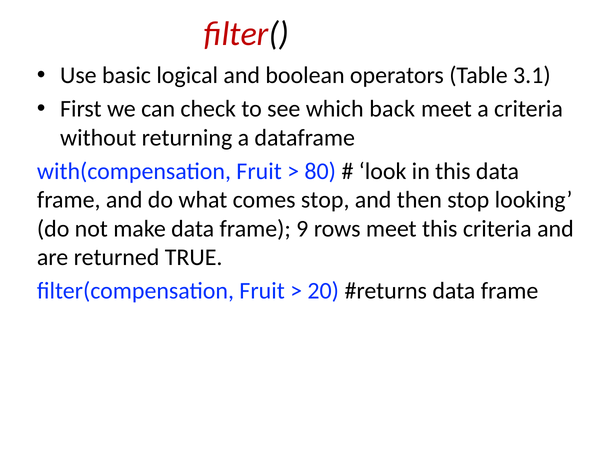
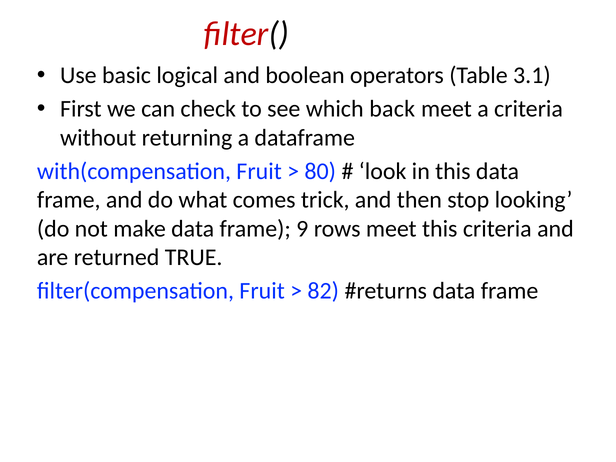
comes stop: stop -> trick
20: 20 -> 82
